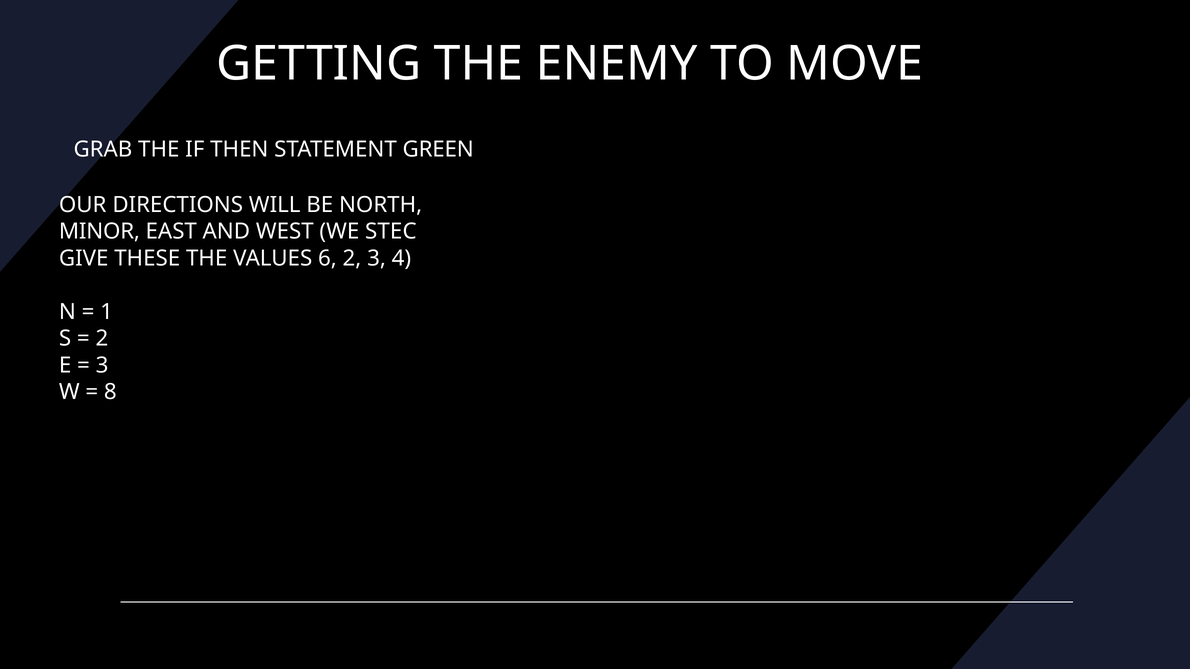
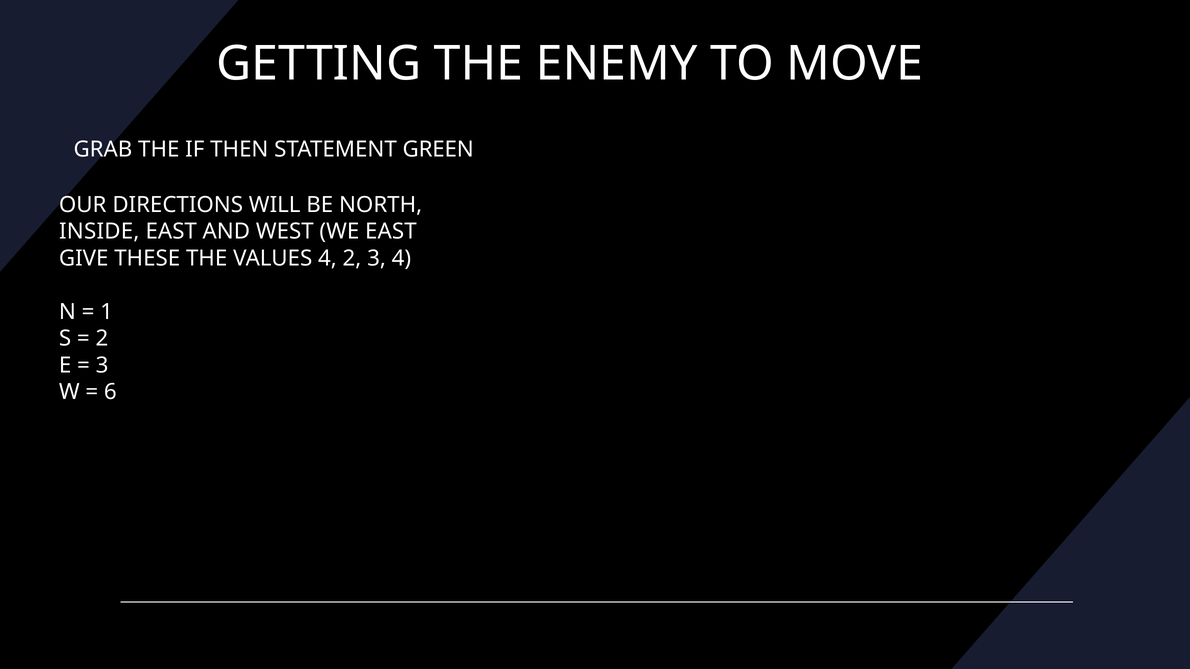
MINOR: MINOR -> INSIDE
WE STEC: STEC -> EAST
VALUES 6: 6 -> 4
8: 8 -> 6
